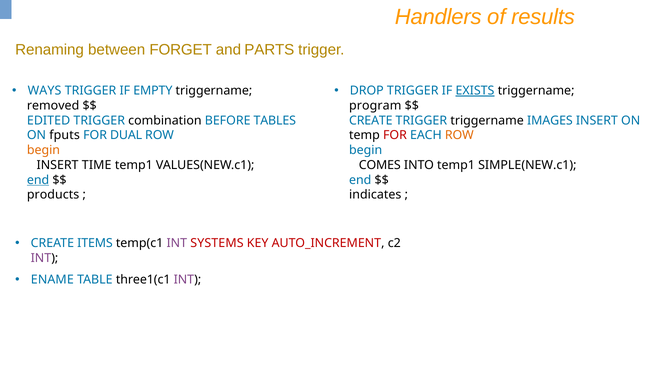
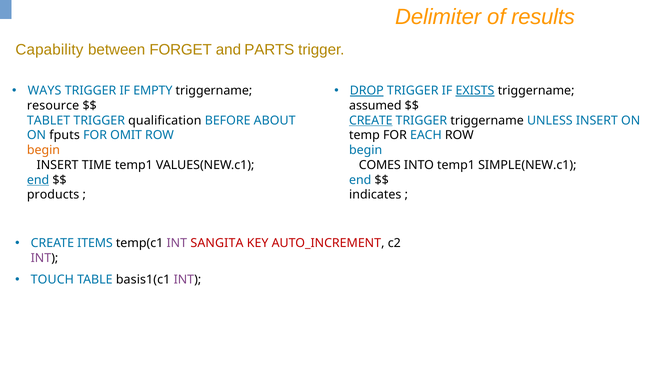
Handlers: Handlers -> Delimiter
Renaming: Renaming -> Capability
DROP underline: none -> present
removed: removed -> resource
program: program -> assumed
EDITED: EDITED -> TABLET
combination: combination -> qualification
TABLES: TABLES -> ABOUT
CREATE at (371, 121) underline: none -> present
IMAGES: IMAGES -> UNLESS
DUAL: DUAL -> OMIT
FOR at (395, 136) colour: red -> black
ROW at (459, 136) colour: orange -> black
SYSTEMS: SYSTEMS -> SANGITA
ENAME: ENAME -> TOUCH
three1(c1: three1(c1 -> basis1(c1
